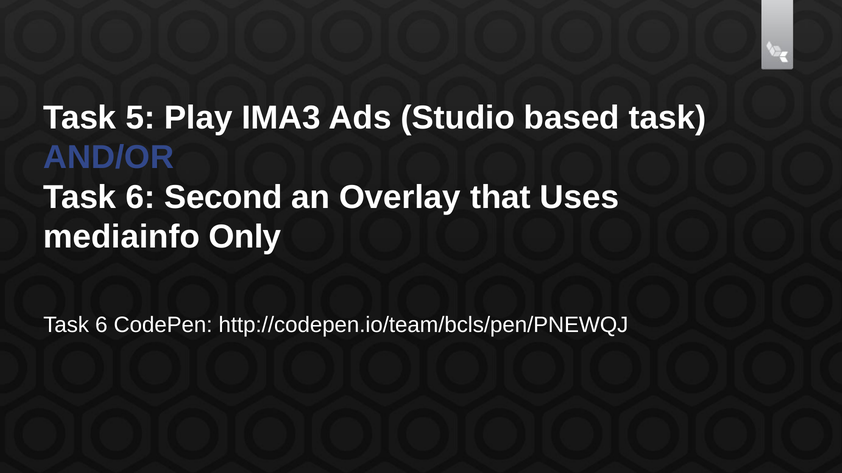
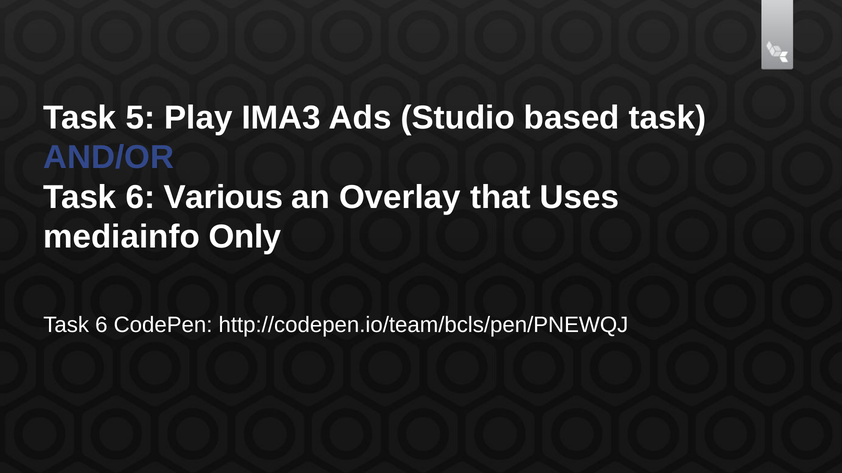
Second: Second -> Various
